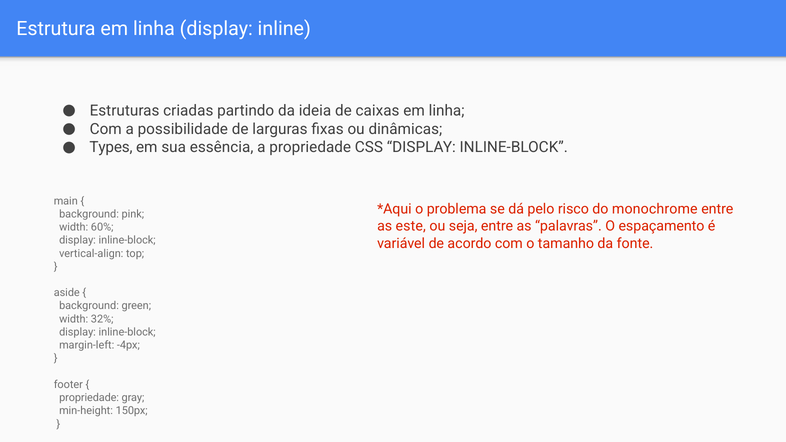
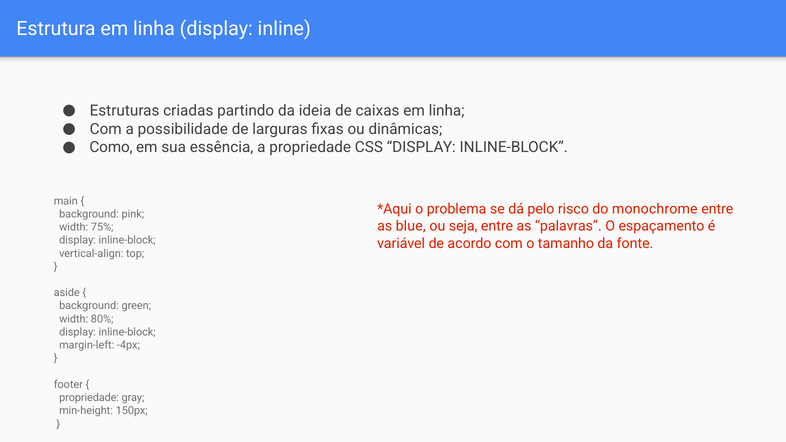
Types: Types -> Como
este: este -> blue
60%: 60% -> 75%
32%: 32% -> 80%
